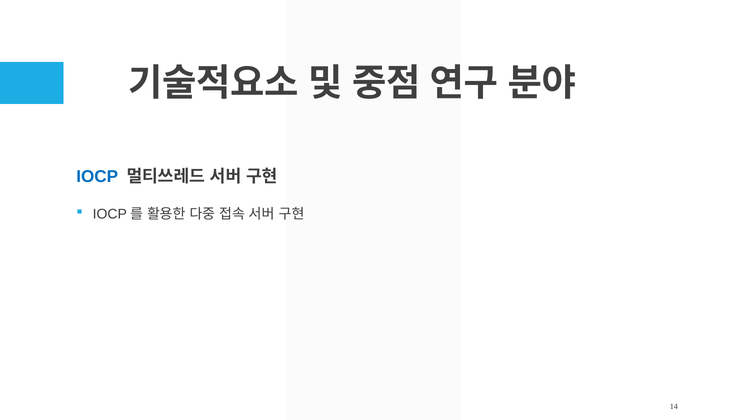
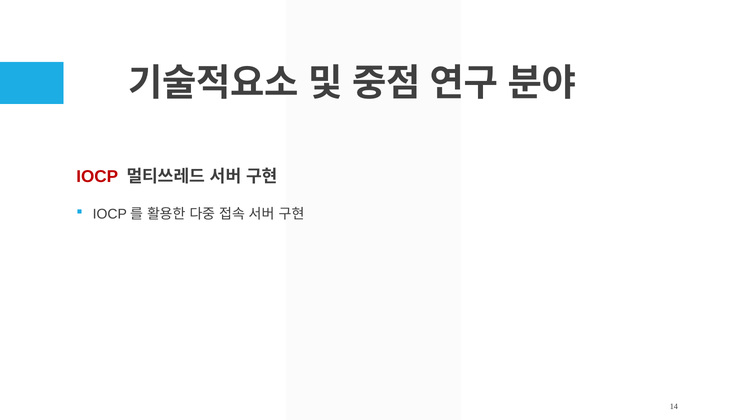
IOCP colour: blue -> red
